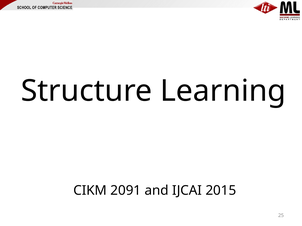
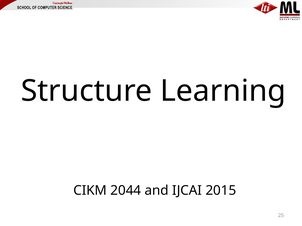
2091: 2091 -> 2044
